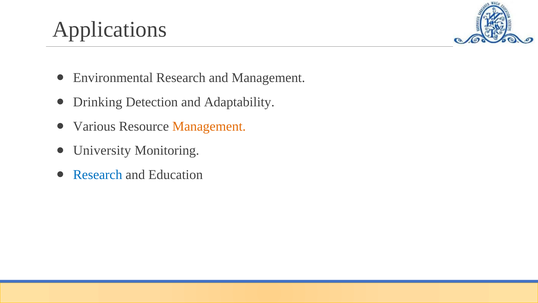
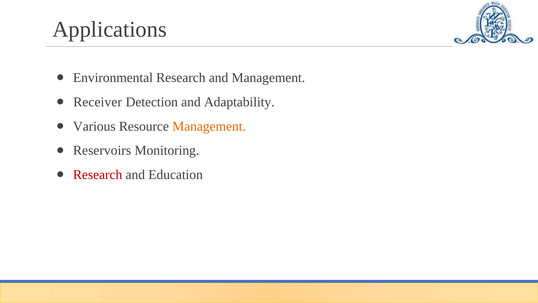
Drinking: Drinking -> Receiver
University: University -> Reservoirs
Research at (98, 174) colour: blue -> red
